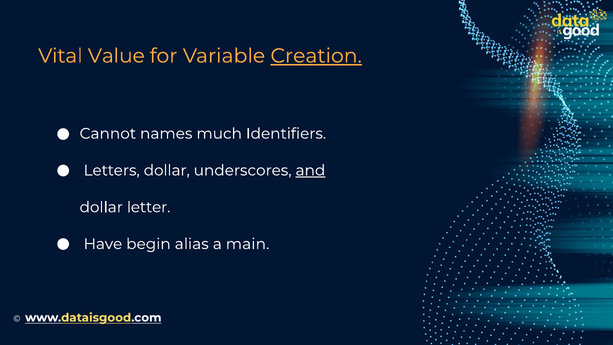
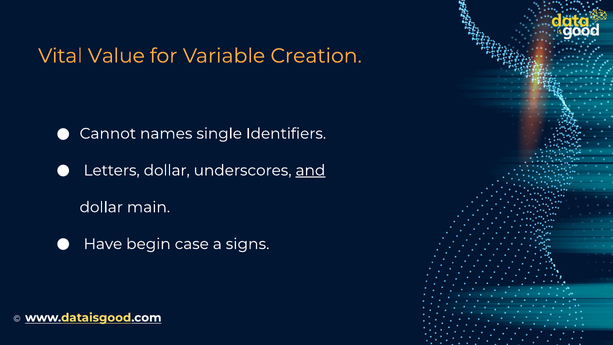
Creation underline: present -> none
much: much -> single
letter: letter -> main
alias: alias -> case
main: main -> signs
